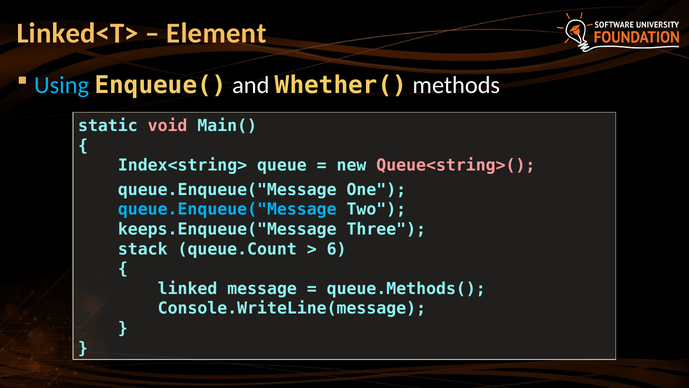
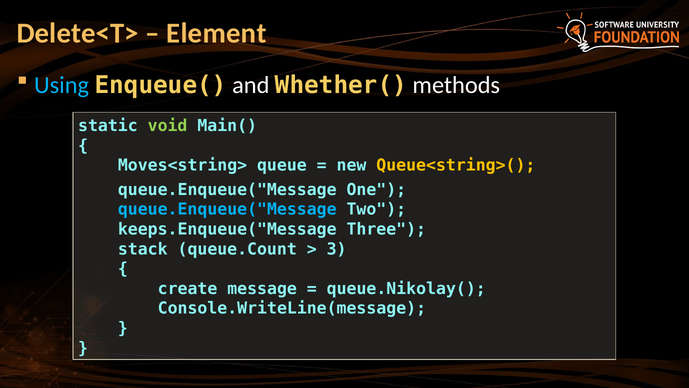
Linked<T>: Linked<T> -> Delete<T>
void colour: pink -> light green
Index<string>: Index<string> -> Moves<string>
Queue<string>( colour: pink -> yellow
6: 6 -> 3
linked: linked -> create
queue.Methods(: queue.Methods( -> queue.Nikolay(
